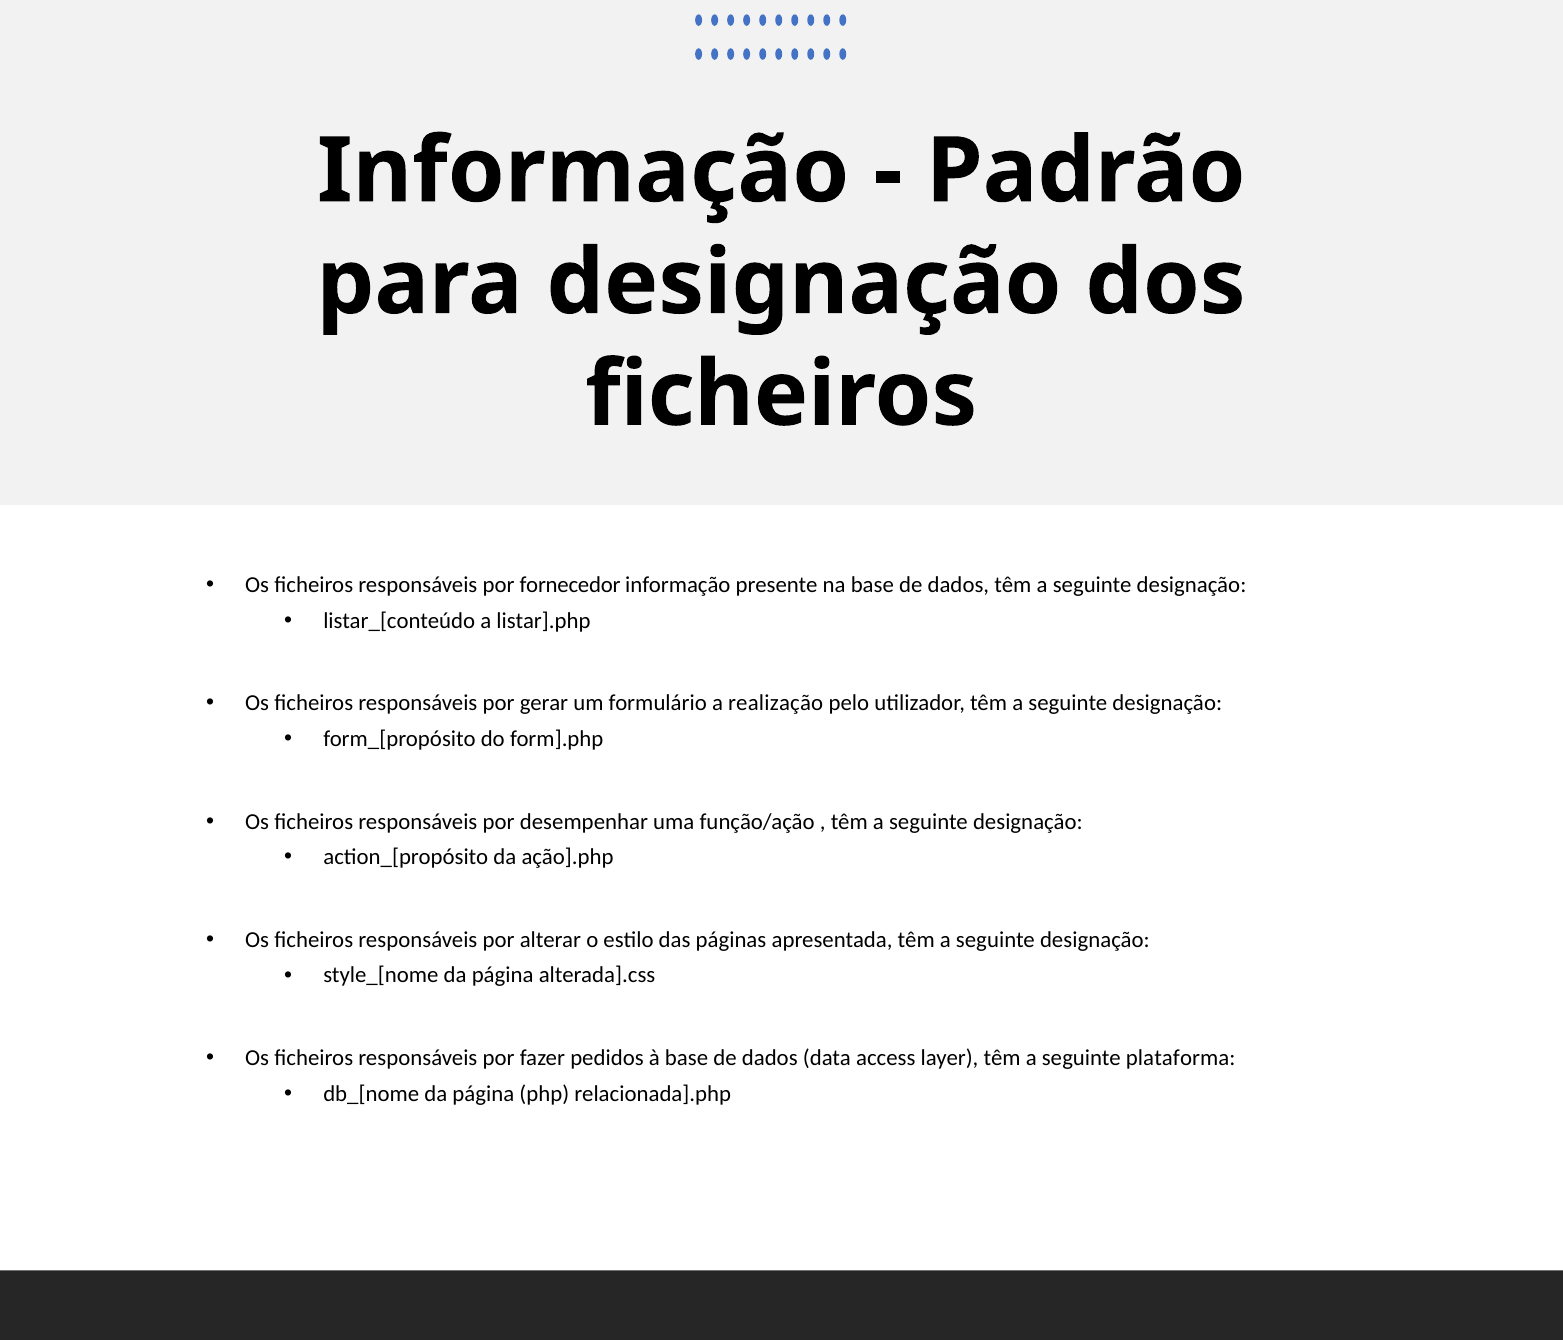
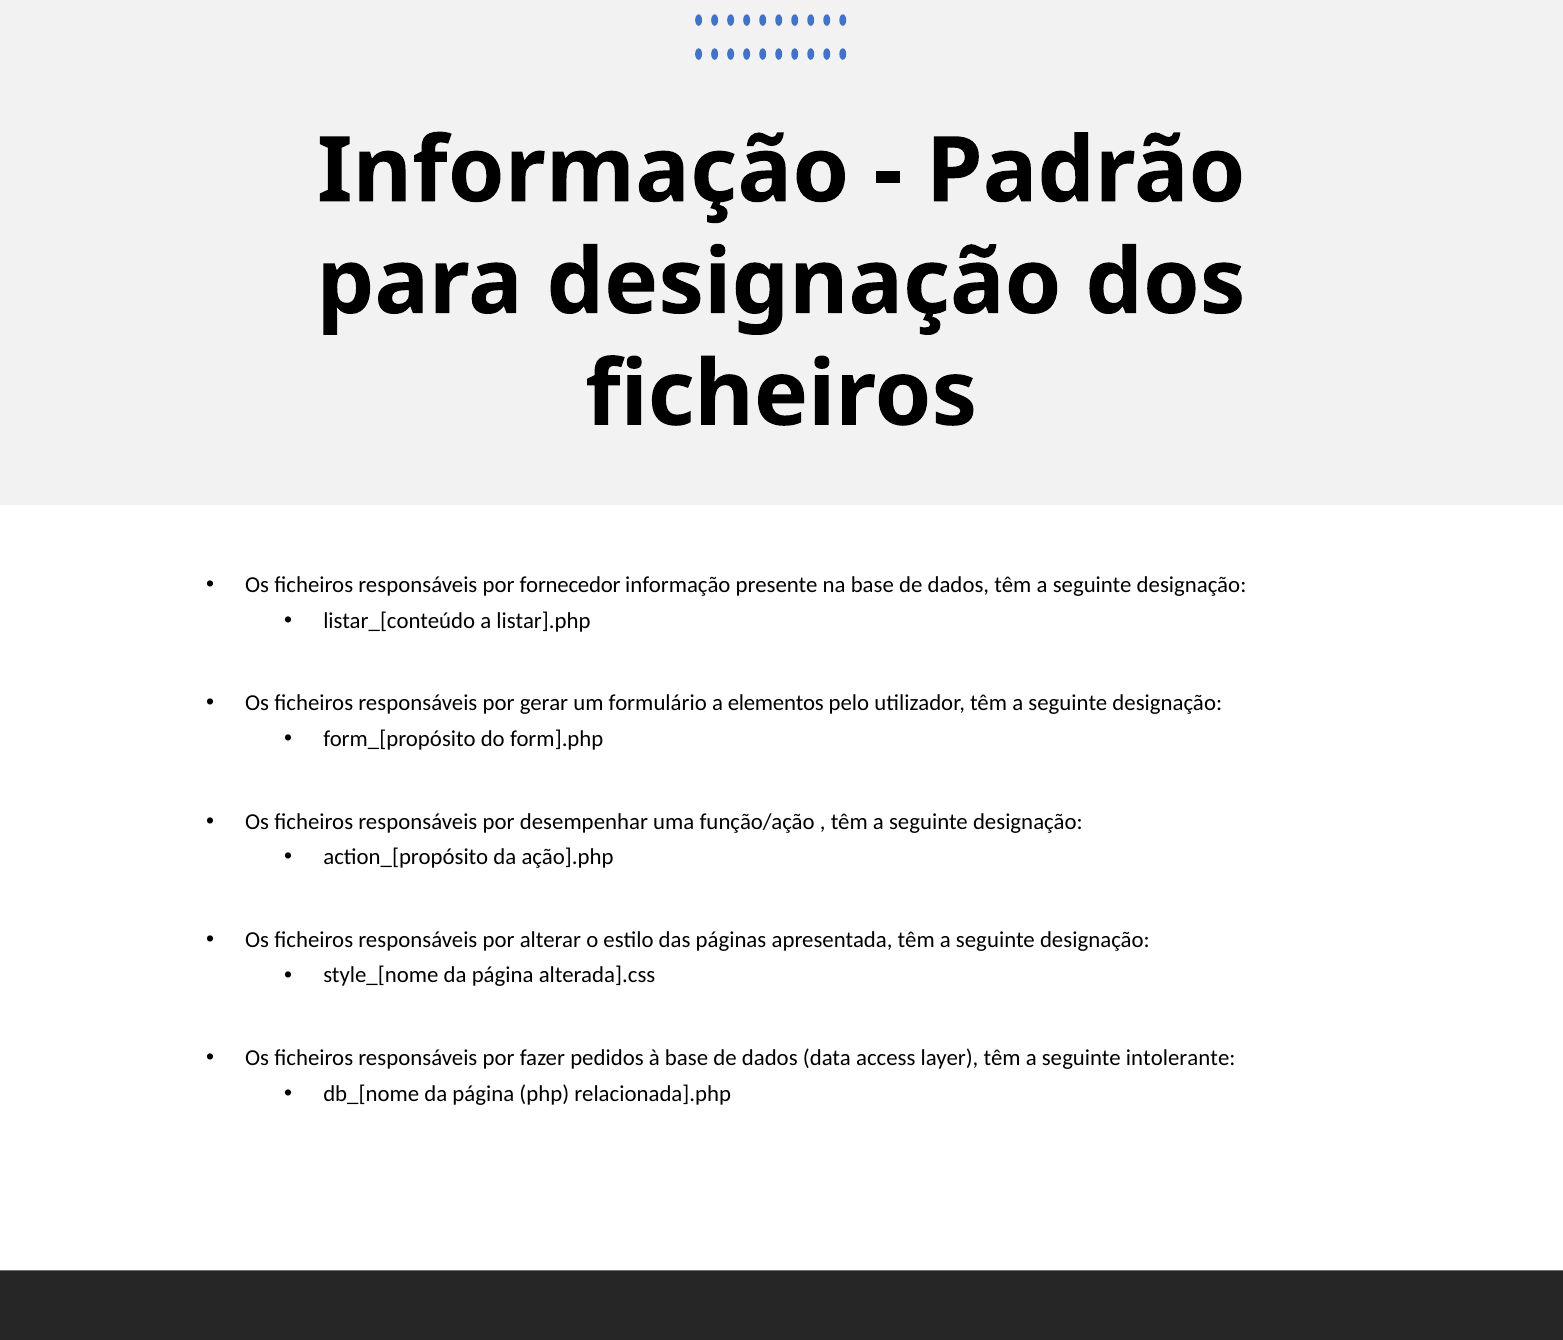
realização: realização -> elementos
plataforma: plataforma -> intolerante
